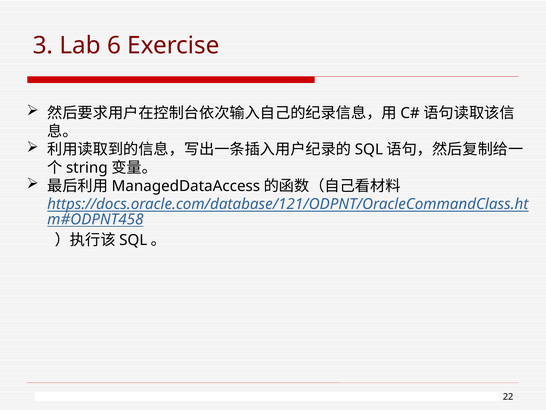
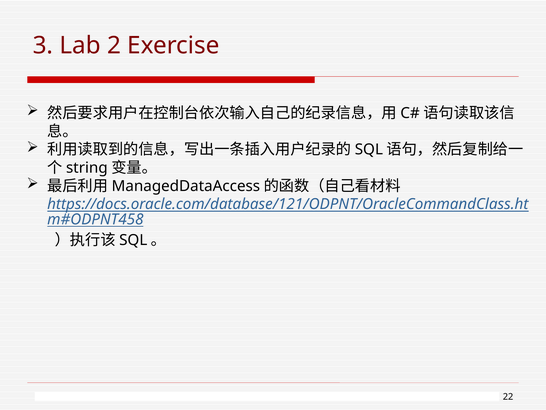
6: 6 -> 2
